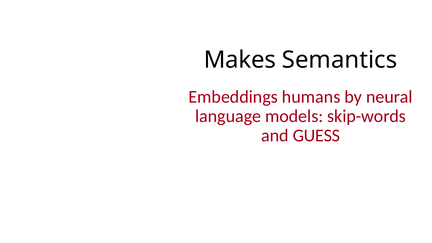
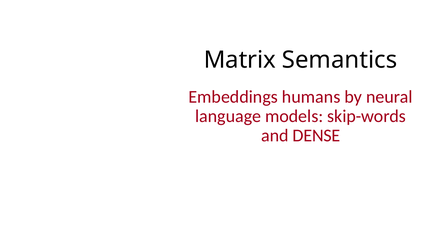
Makes: Makes -> Matrix
GUESS: GUESS -> DENSE
